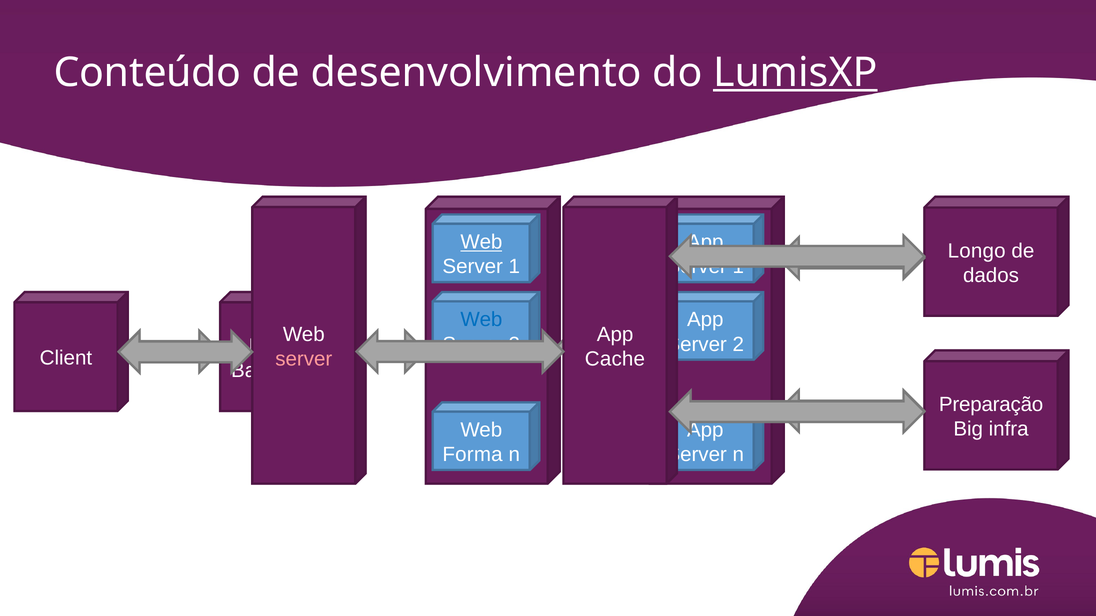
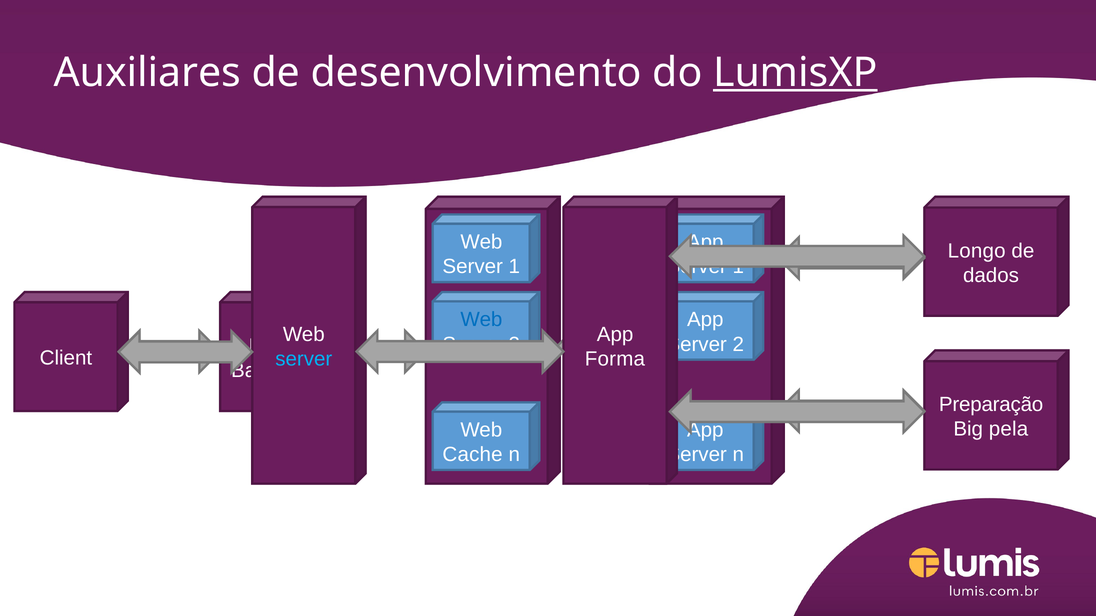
Conteúdo: Conteúdo -> Auxiliares
Web at (481, 242) underline: present -> none
server at (304, 359) colour: pink -> light blue
Cache: Cache -> Forma
infra: infra -> pela
Forma: Forma -> Cache
